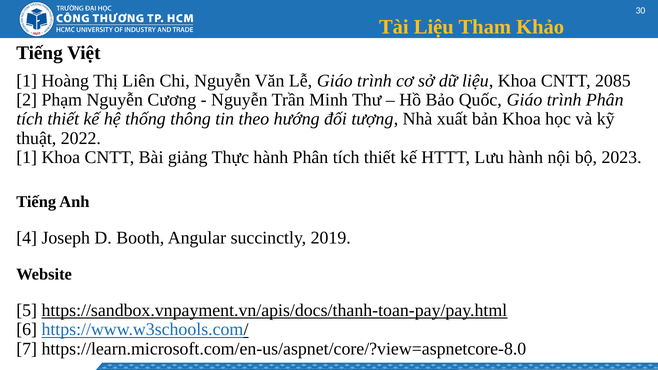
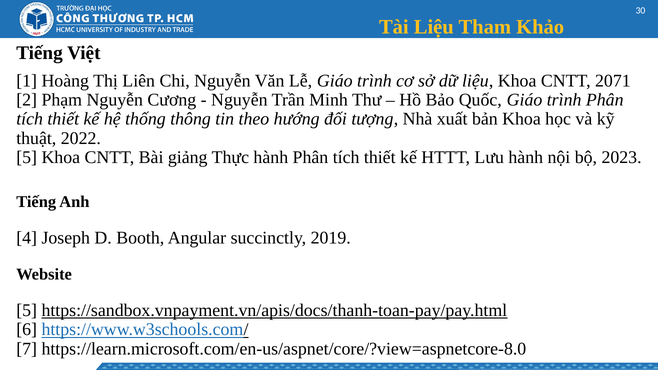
2085: 2085 -> 2071
1 at (27, 158): 1 -> 5
